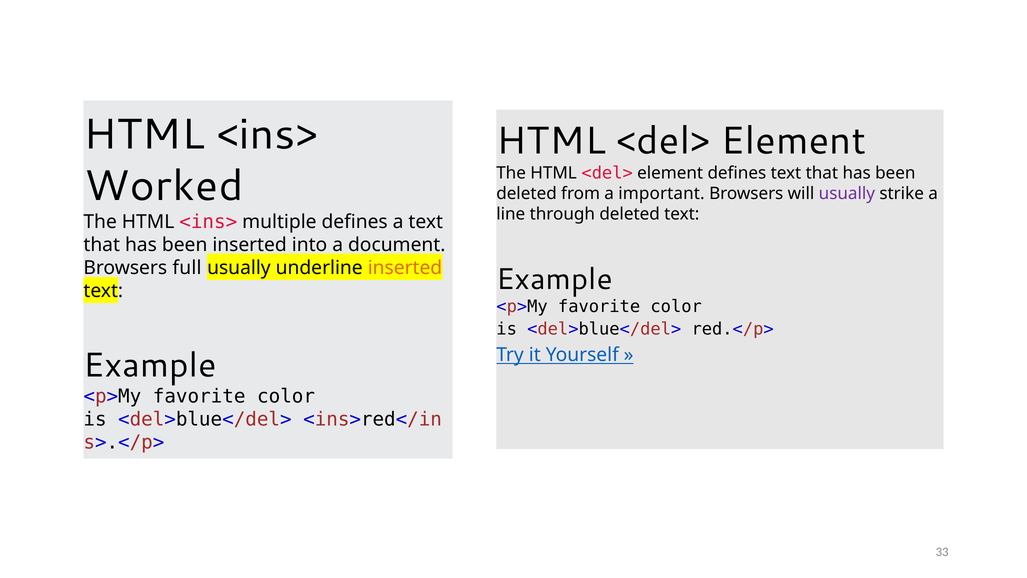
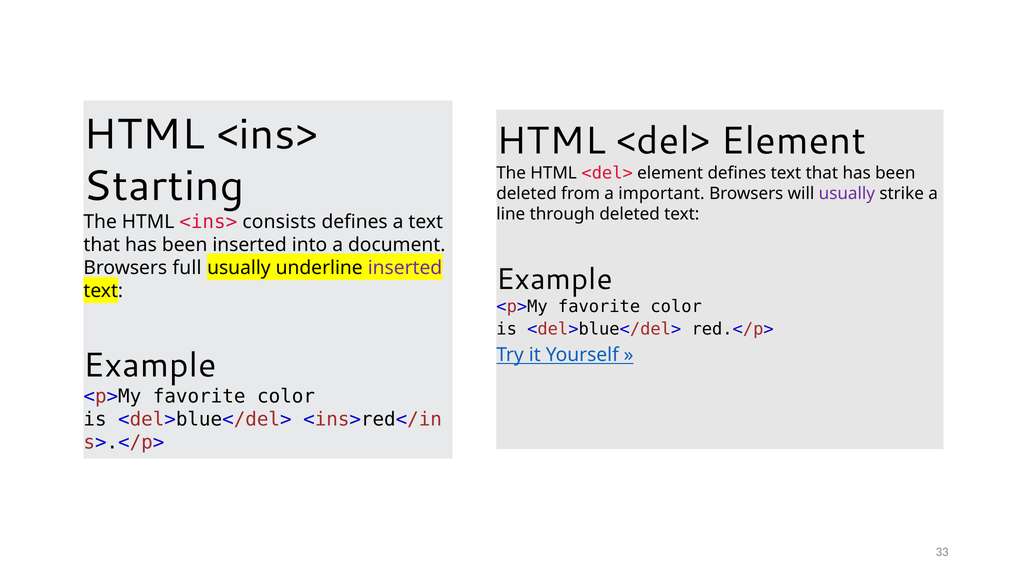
Worked: Worked -> Starting
multiple: multiple -> consists
inserted at (405, 268) colour: orange -> purple
